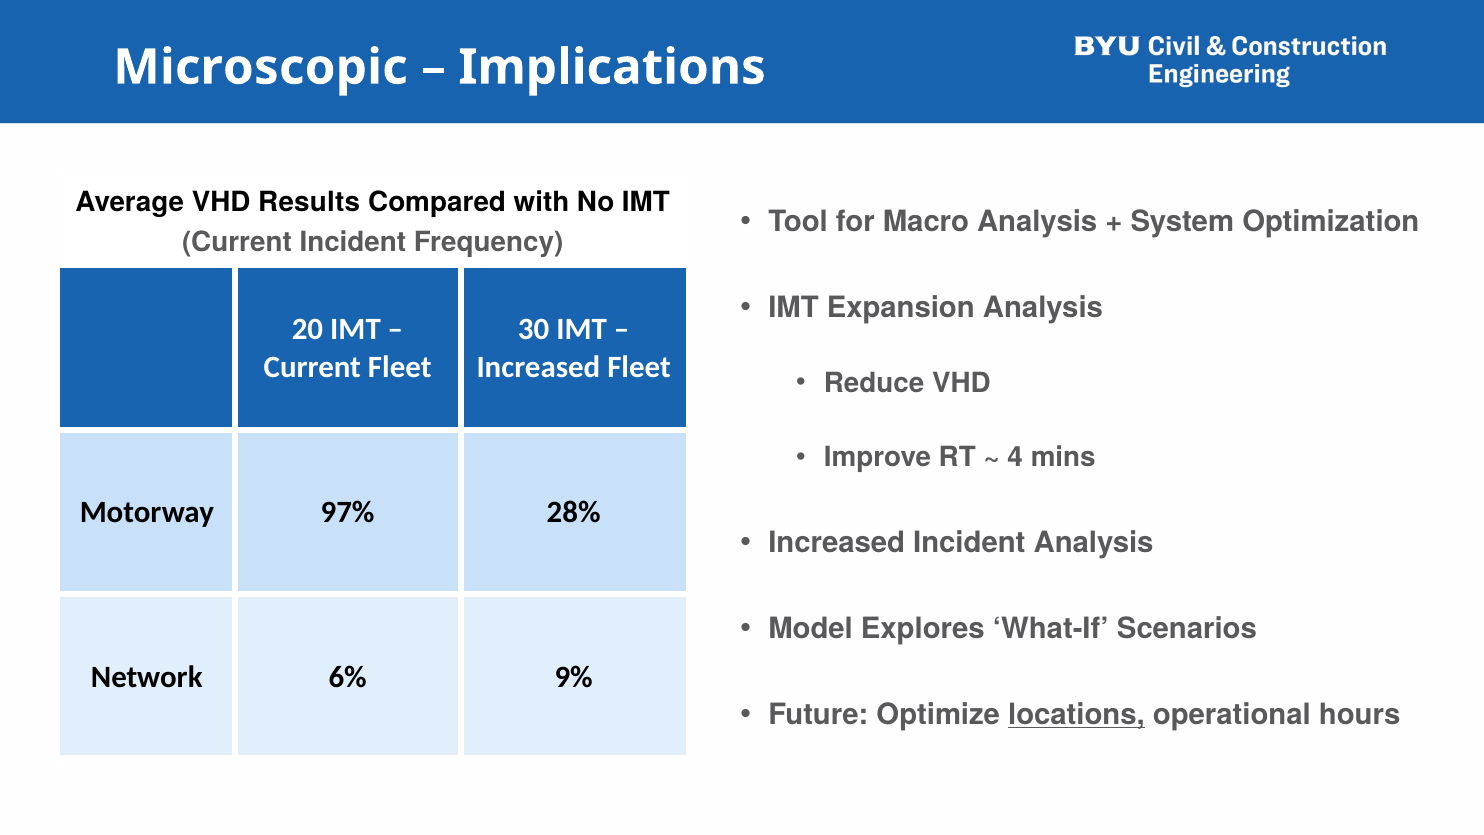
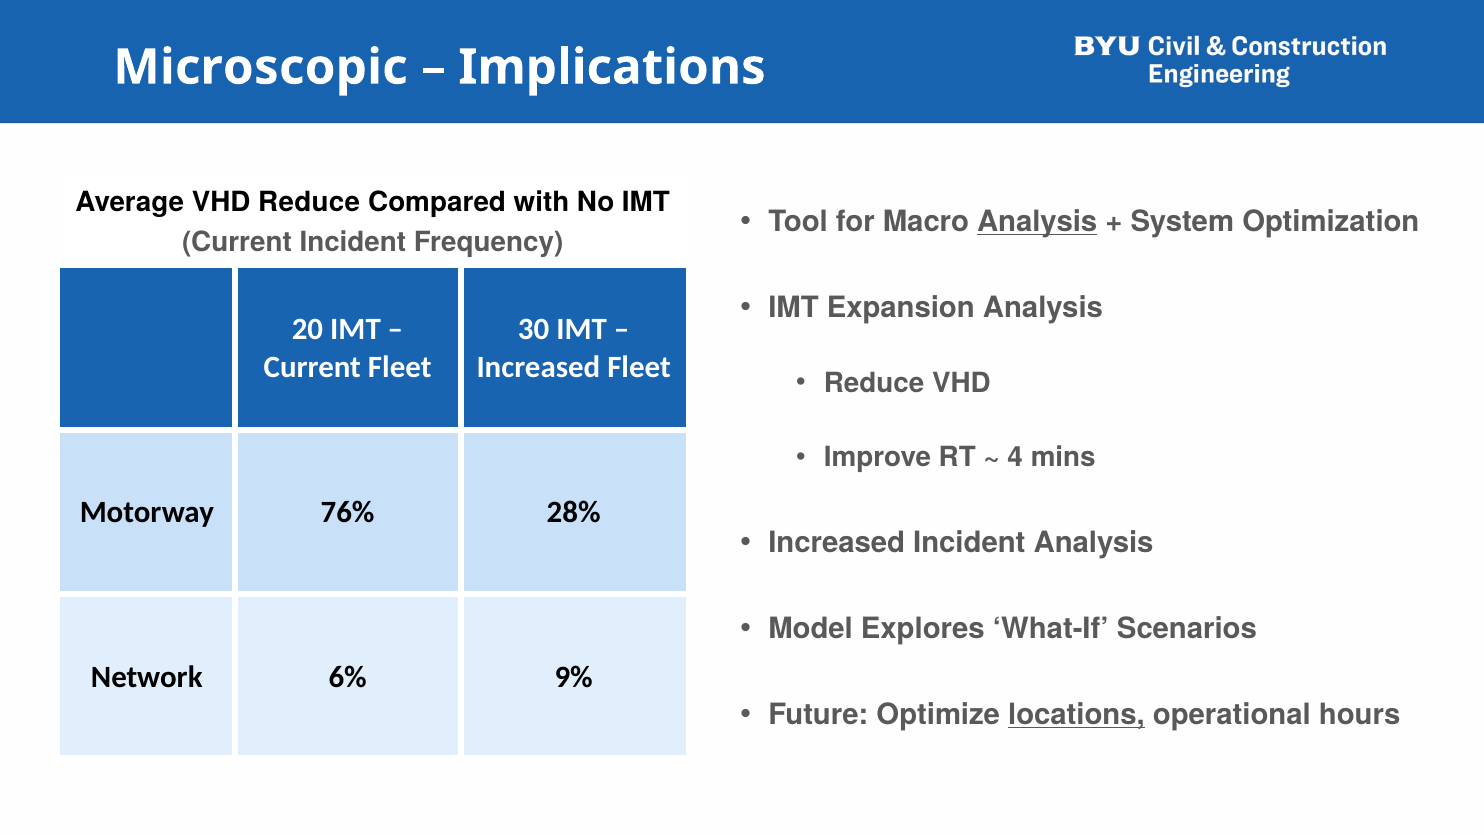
VHD Results: Results -> Reduce
Analysis at (1037, 222) underline: none -> present
97%: 97% -> 76%
